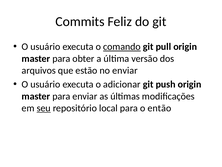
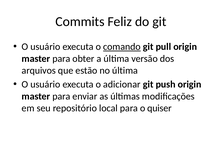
no enviar: enviar -> última
seu underline: present -> none
então: então -> quiser
